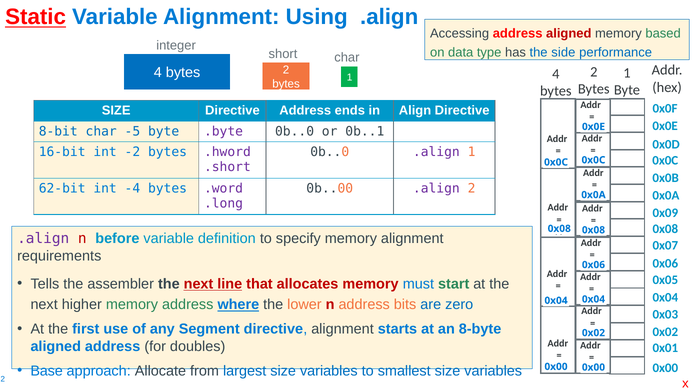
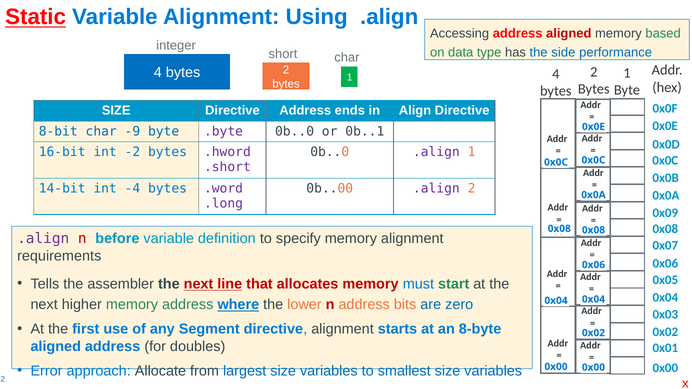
-5: -5 -> -9
62-bit: 62-bit -> 14-bit
Base: Base -> Error
